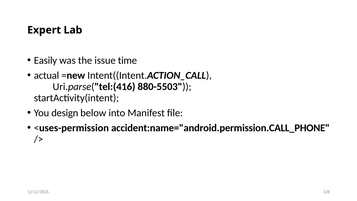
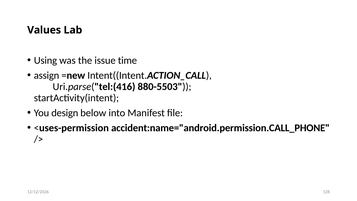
Expert: Expert -> Values
Easily: Easily -> Using
actual: actual -> assign
